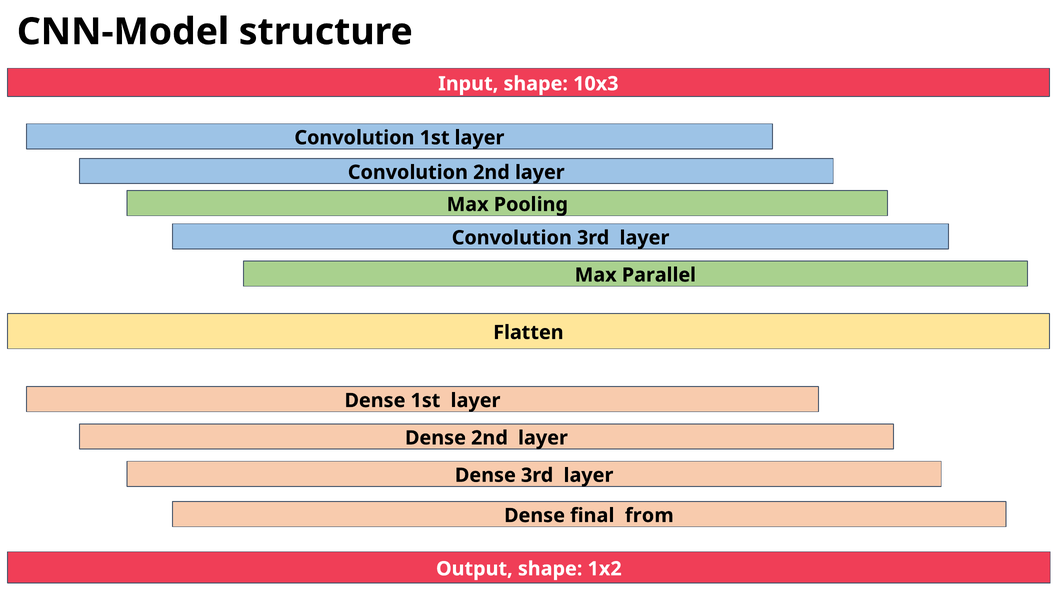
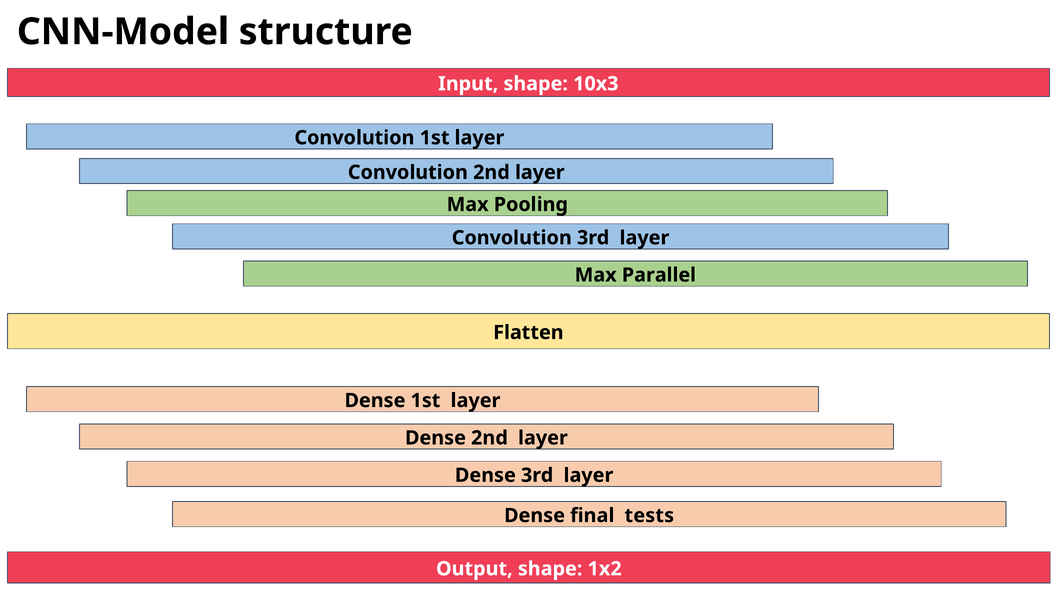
from: from -> tests
